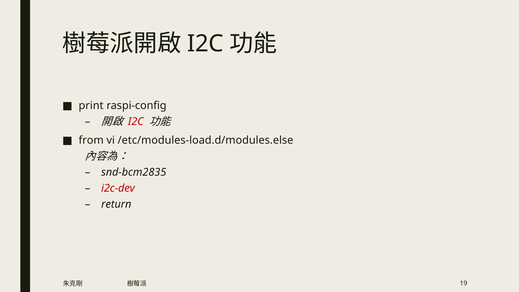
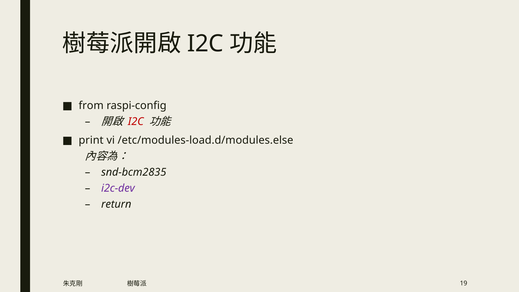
print: print -> from
from: from -> print
i2c-dev colour: red -> purple
